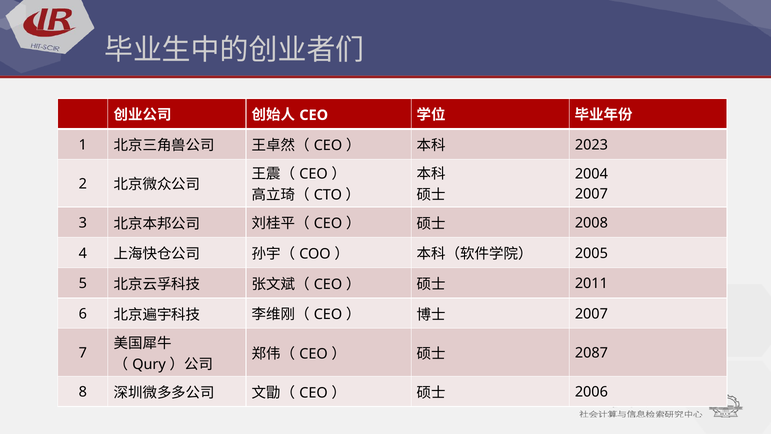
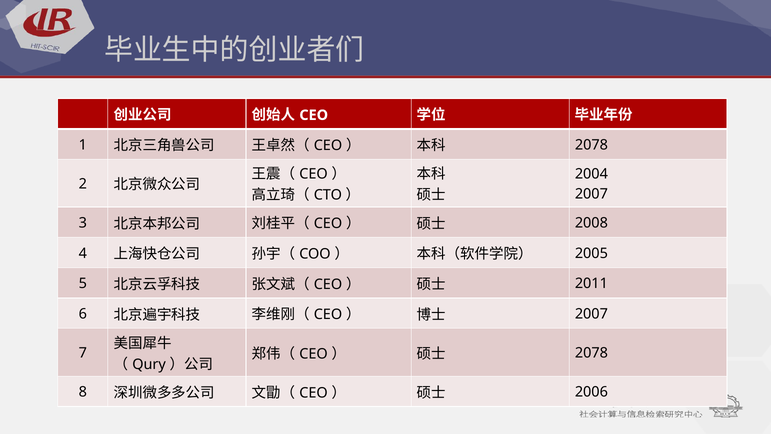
2023 at (591, 145): 2023 -> 2078
2087 at (591, 353): 2087 -> 2078
